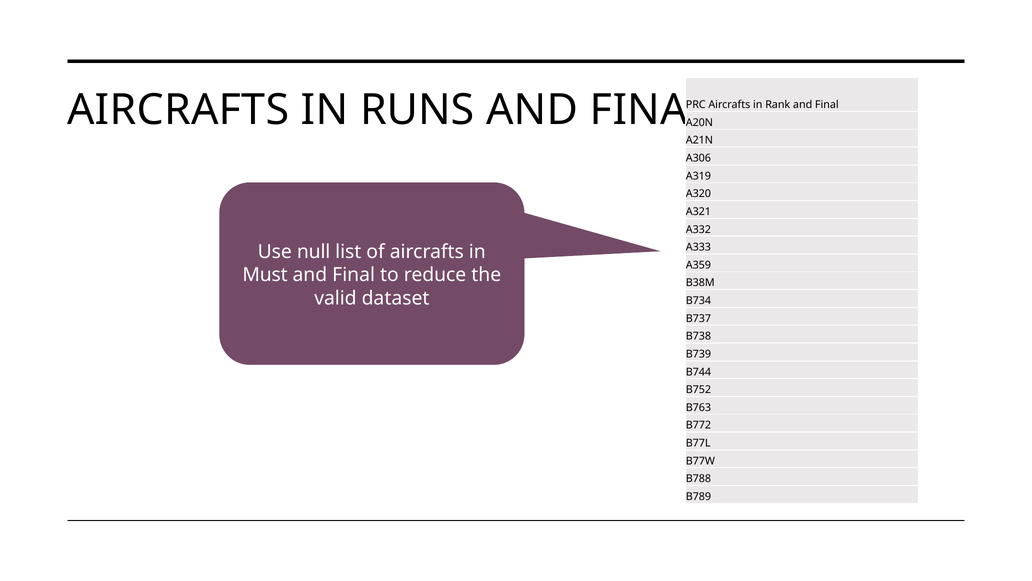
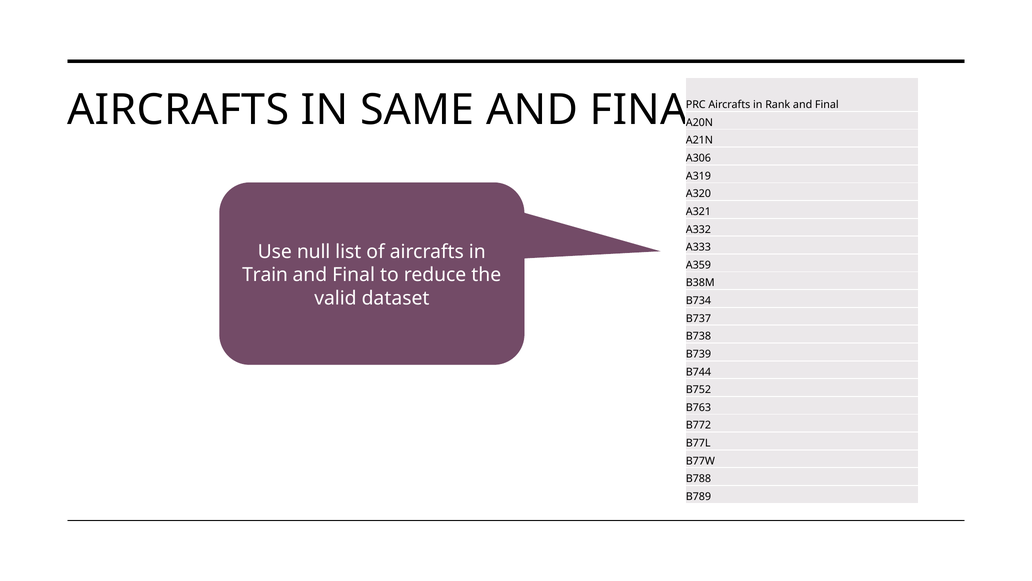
RUNS: RUNS -> SAME
Must: Must -> Train
